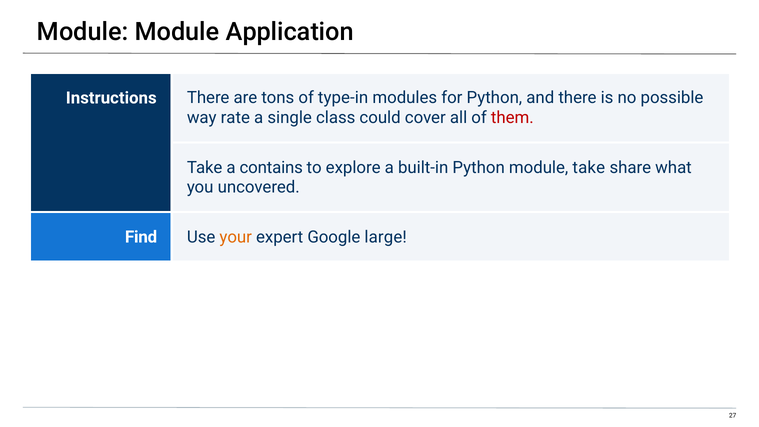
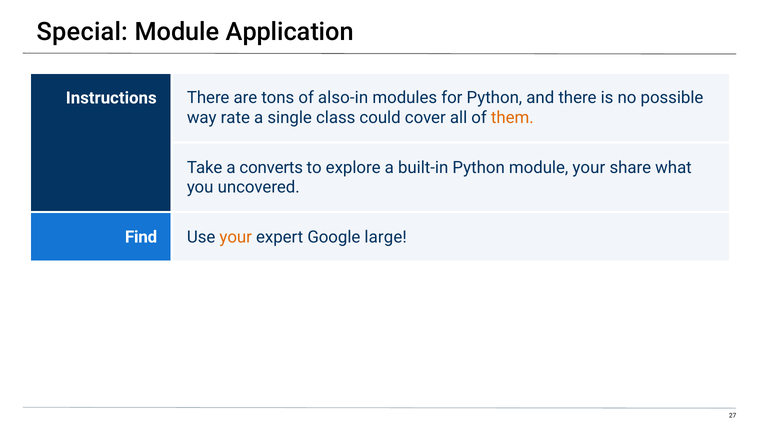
Module at (83, 32): Module -> Special
type-in: type-in -> also-in
them colour: red -> orange
contains: contains -> converts
module take: take -> your
